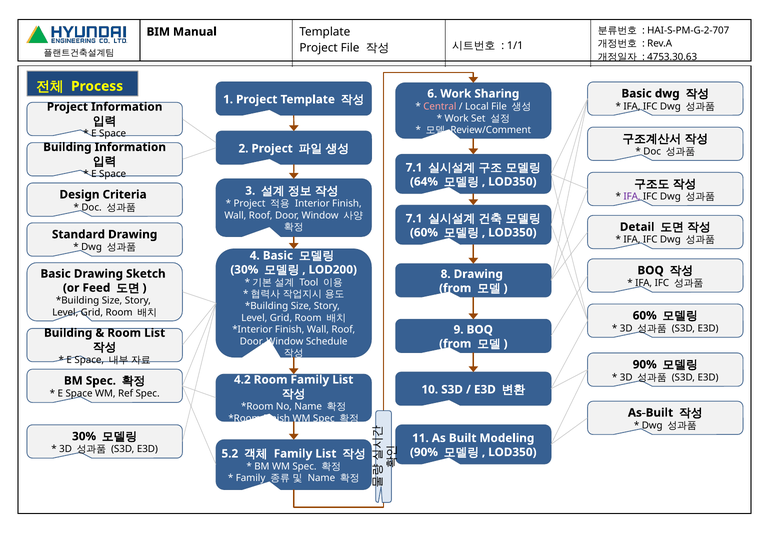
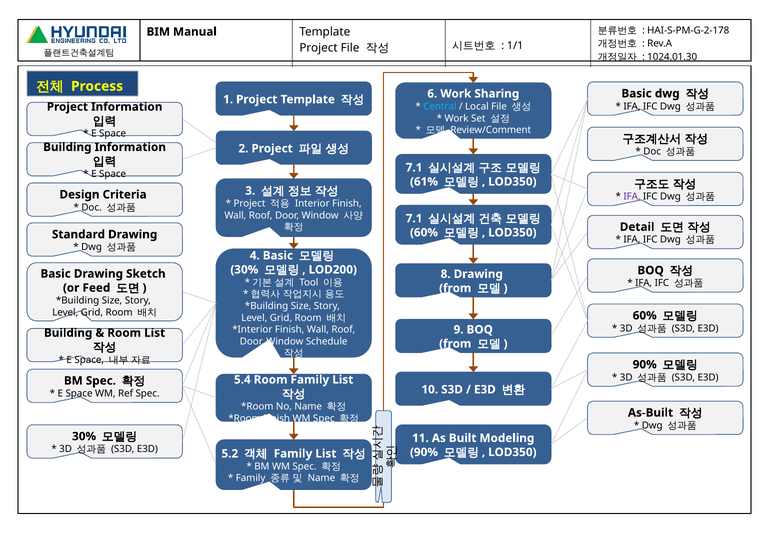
HAI-S-PM-G-2-707: HAI-S-PM-G-2-707 -> HAI-S-PM-G-2-178
4753.30.63: 4753.30.63 -> 1024.01.30
Central colour: pink -> light blue
64%: 64% -> 61%
4.2: 4.2 -> 5.4
